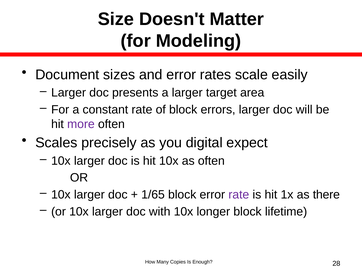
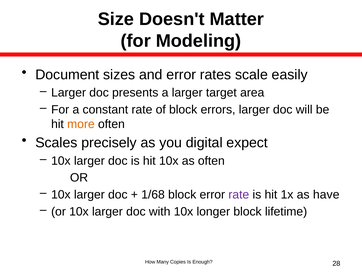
more colour: purple -> orange
1/65: 1/65 -> 1/68
there: there -> have
